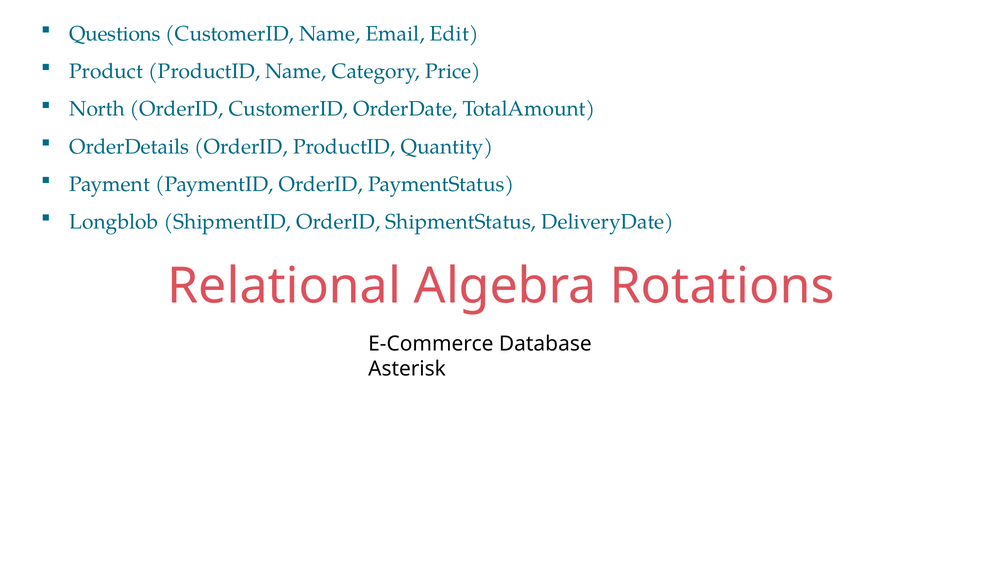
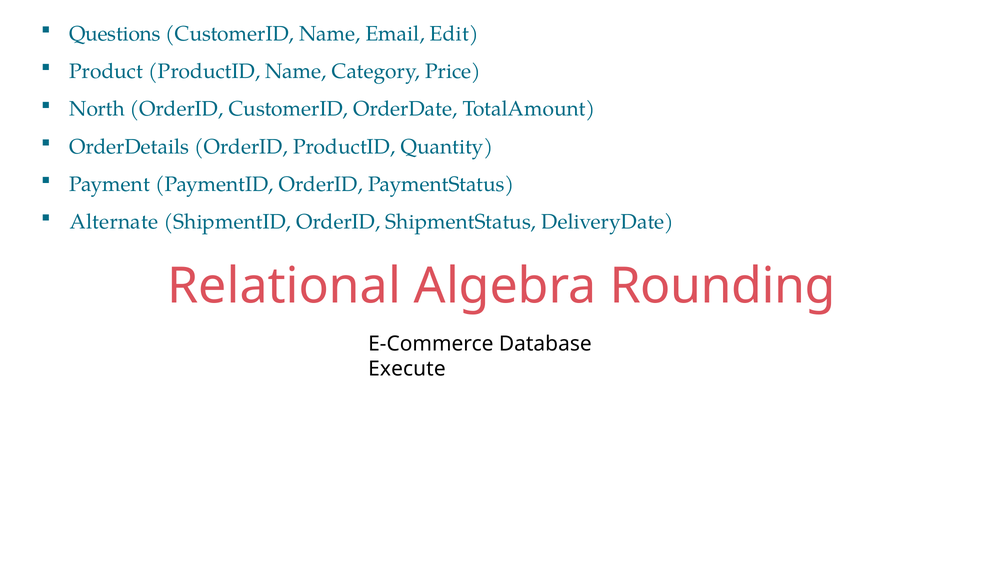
Longblob: Longblob -> Alternate
Rotations: Rotations -> Rounding
Asterisk: Asterisk -> Execute
